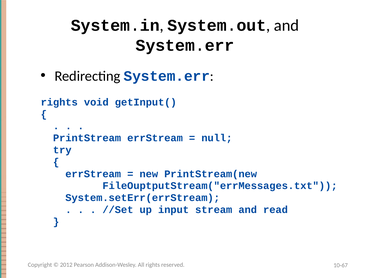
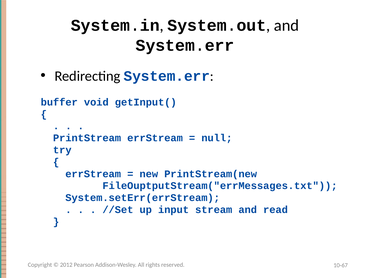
rights at (59, 102): rights -> buffer
